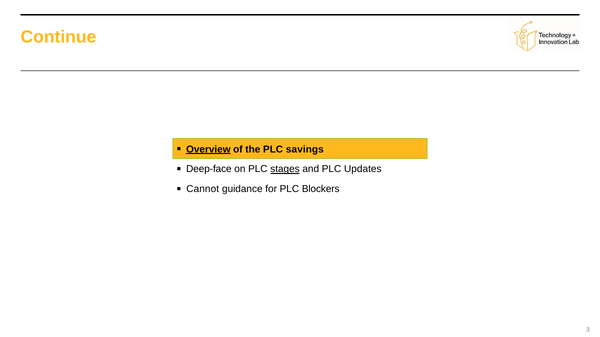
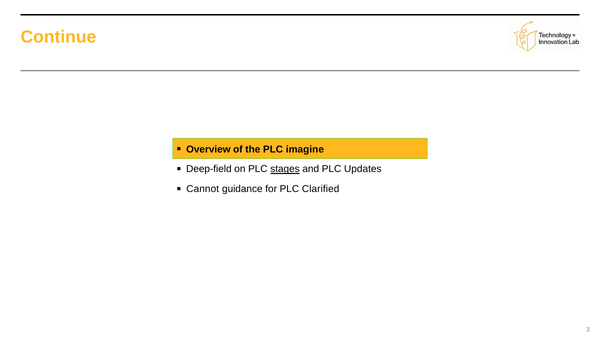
Overview underline: present -> none
savings: savings -> imagine
Deep-face: Deep-face -> Deep-field
Blockers: Blockers -> Clarified
